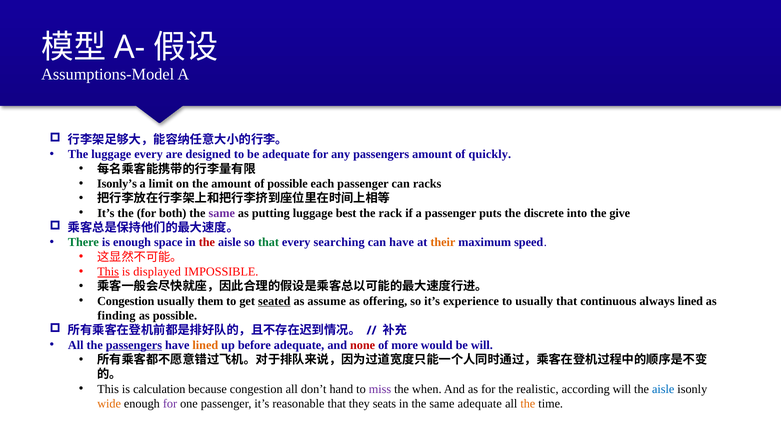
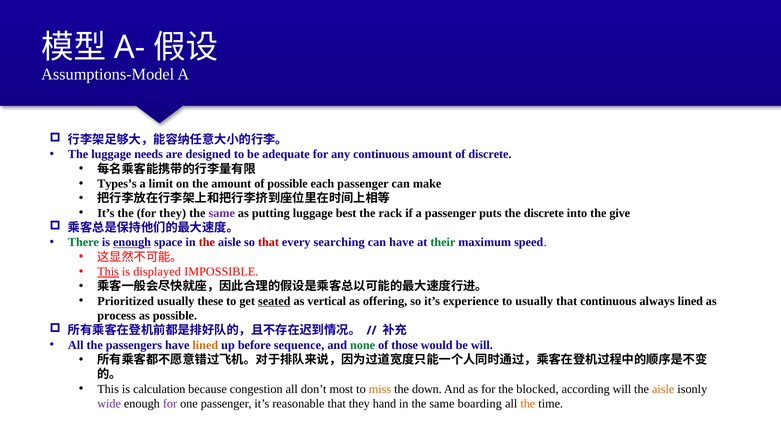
luggage every: every -> needs
any passengers: passengers -> continuous
of quickly: quickly -> discrete
Isonly’s: Isonly’s -> Types’s
racks: racks -> make
for both: both -> they
enough at (132, 242) underline: none -> present
that at (268, 242) colour: green -> red
their colour: orange -> green
Congestion at (126, 301): Congestion -> Prioritized
them: them -> these
assume: assume -> vertical
finding: finding -> process
passengers at (134, 345) underline: present -> none
before adequate: adequate -> sequence
none colour: red -> green
more: more -> those
hand: hand -> most
miss colour: purple -> orange
when: when -> down
realistic: realistic -> blocked
aisle at (663, 388) colour: blue -> orange
wide colour: orange -> purple
seats: seats -> hand
same adequate: adequate -> boarding
